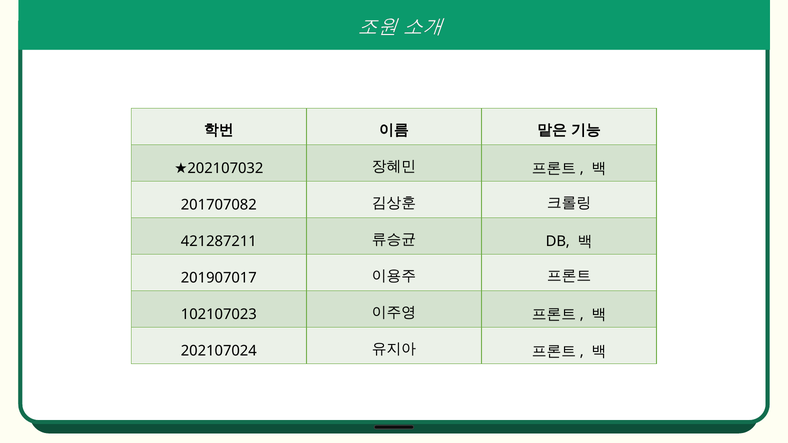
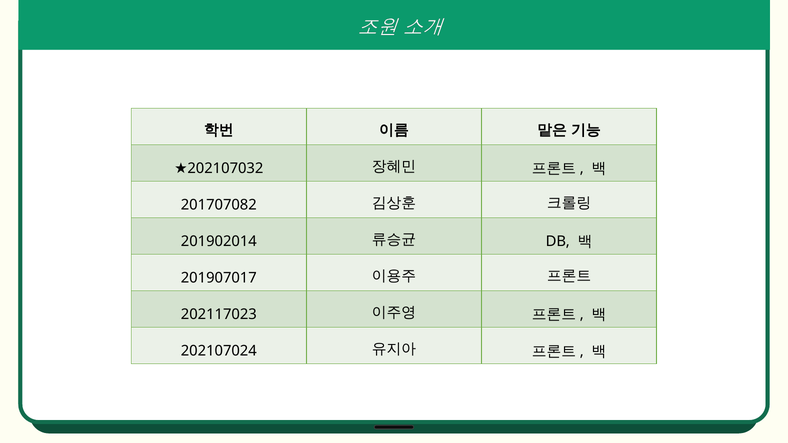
421287211: 421287211 -> 201902014
102107023: 102107023 -> 202117023
